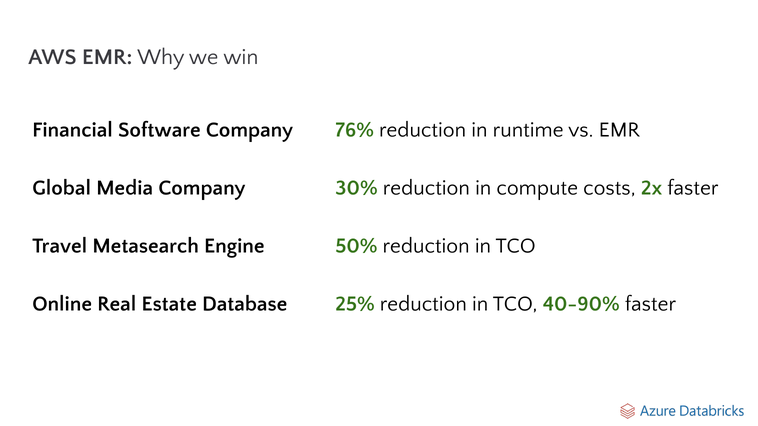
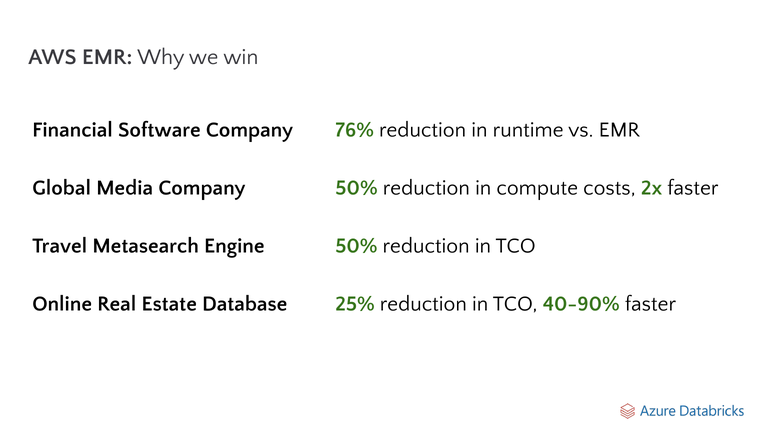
30% at (357, 188): 30% -> 50%
